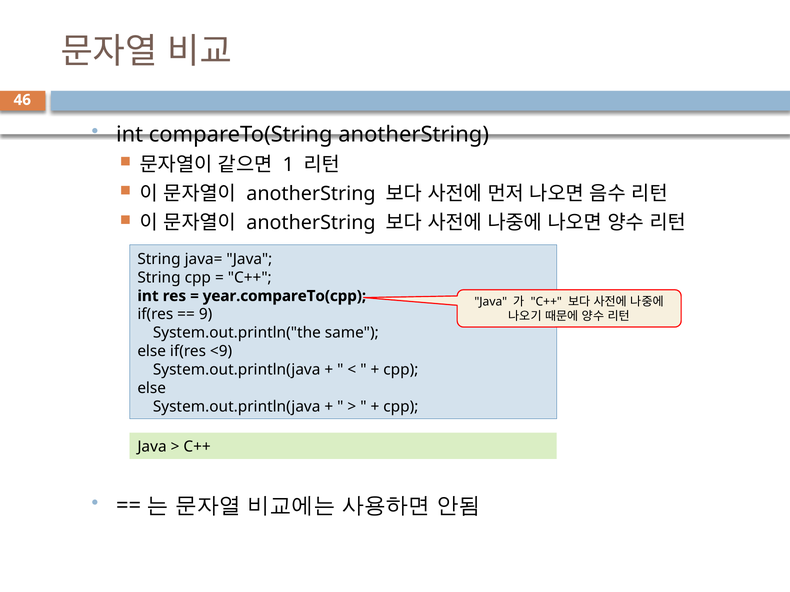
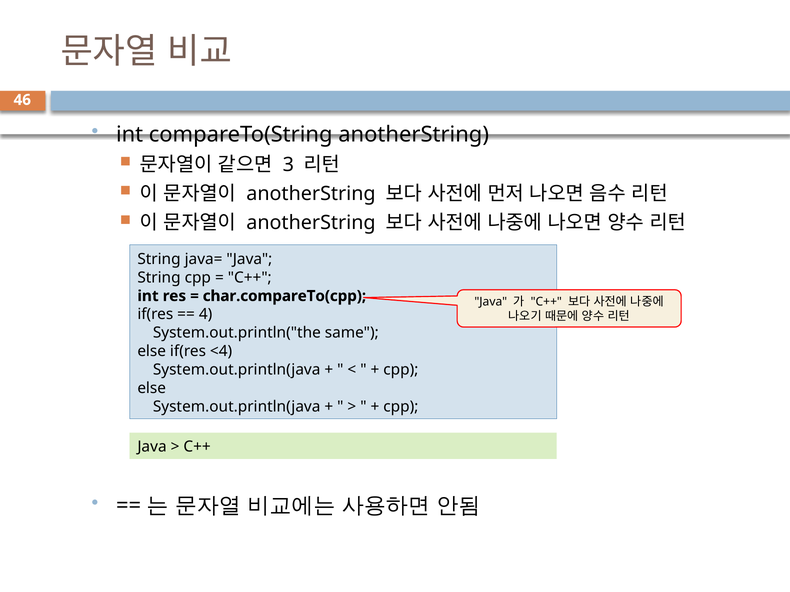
1: 1 -> 3
year.compareTo(cpp: year.compareTo(cpp -> char.compareTo(cpp
9: 9 -> 4
<9: <9 -> <4
